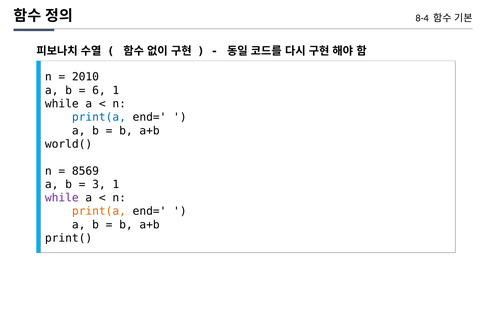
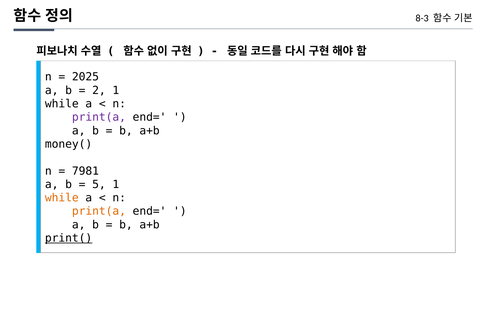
8-4: 8-4 -> 8-3
2010: 2010 -> 2025
6: 6 -> 2
print(a at (99, 117) colour: blue -> purple
world(: world( -> money(
8569: 8569 -> 7981
3: 3 -> 5
while at (62, 198) colour: purple -> orange
print( underline: none -> present
